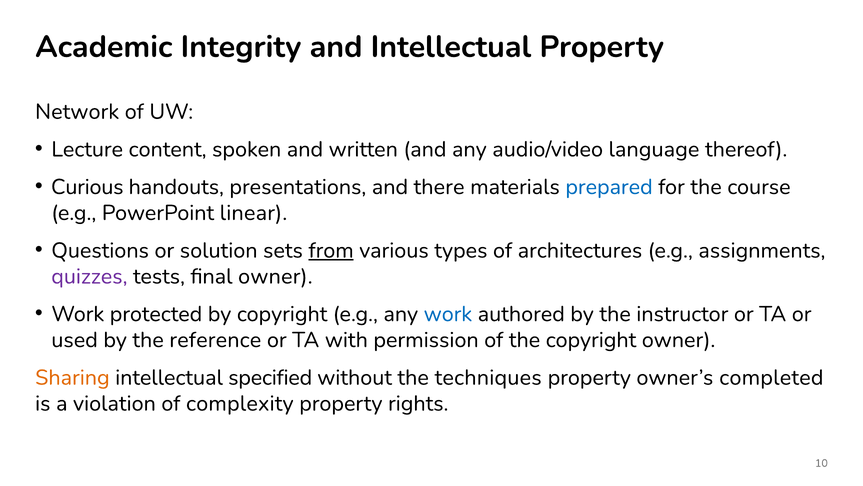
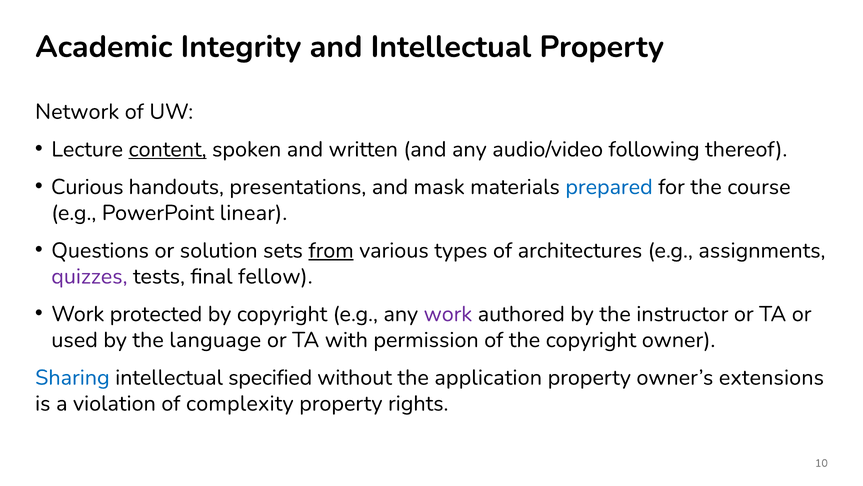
content underline: none -> present
language: language -> following
there: there -> mask
final owner: owner -> fellow
work at (448, 314) colour: blue -> purple
reference: reference -> language
Sharing colour: orange -> blue
techniques: techniques -> application
completed: completed -> extensions
